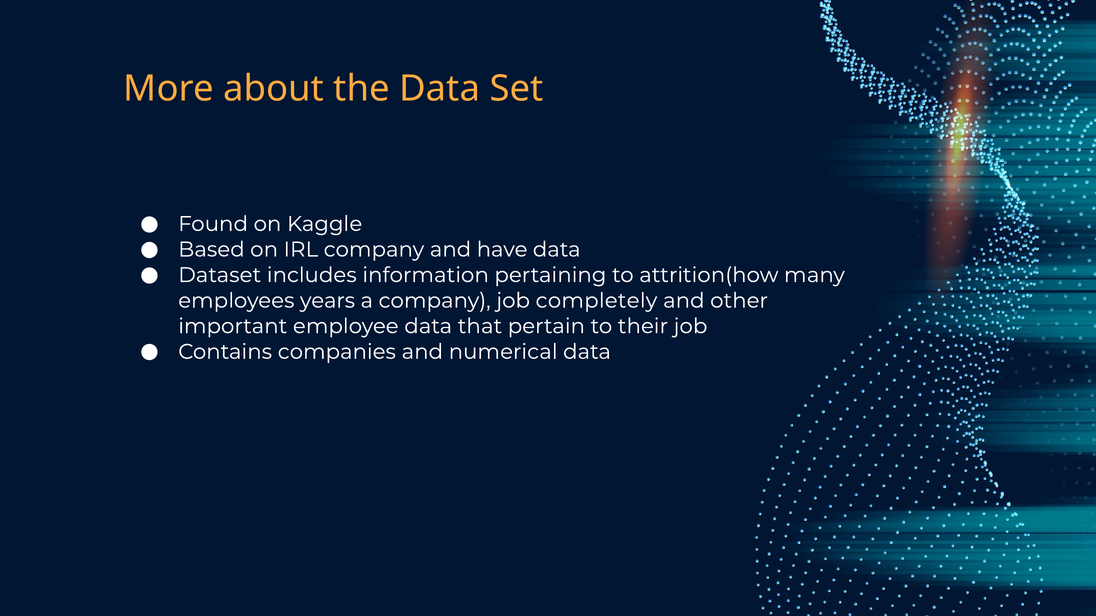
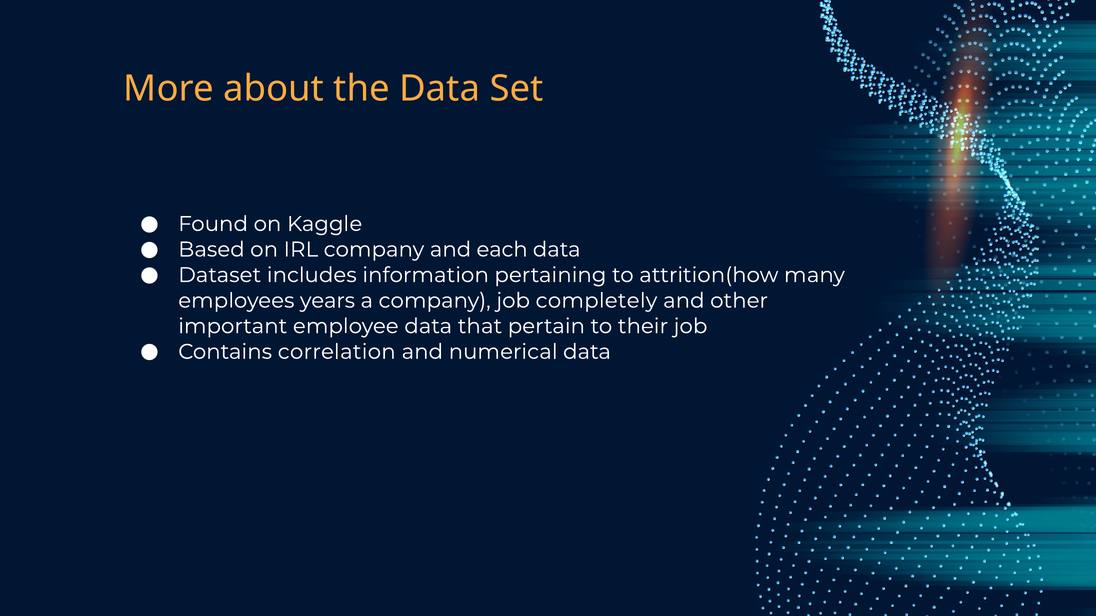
have: have -> each
companies: companies -> correlation
